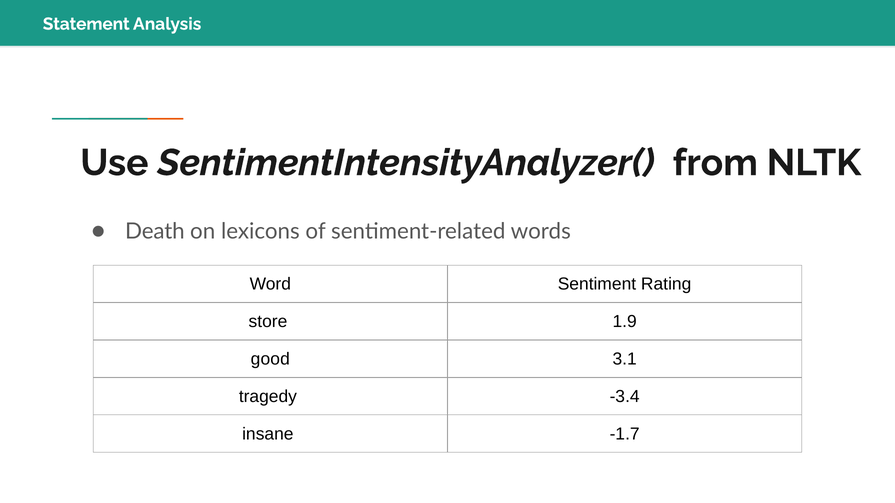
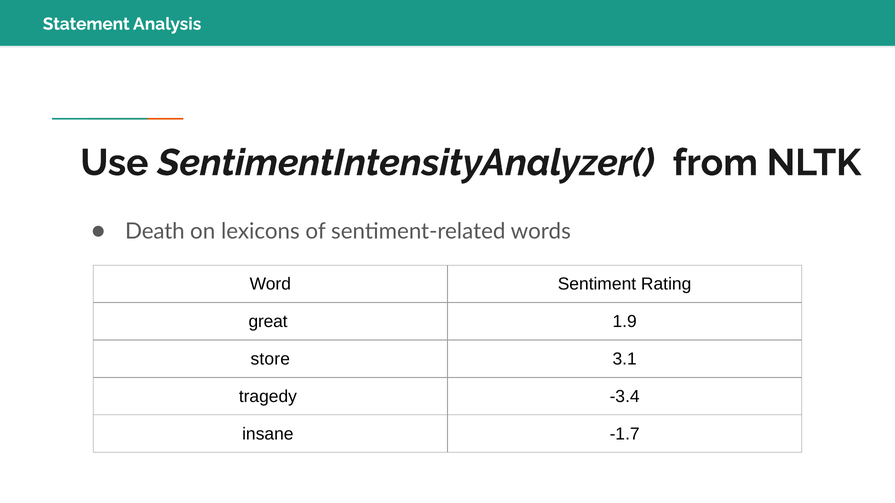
store: store -> great
good: good -> store
